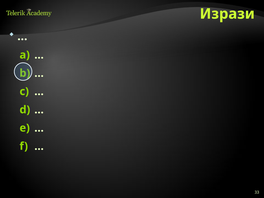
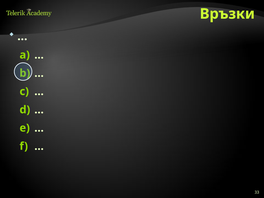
Изрази: Изрази -> Връзки
